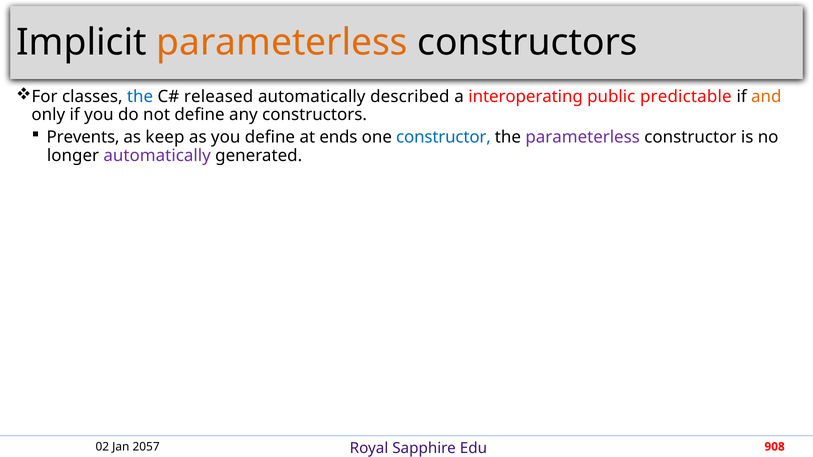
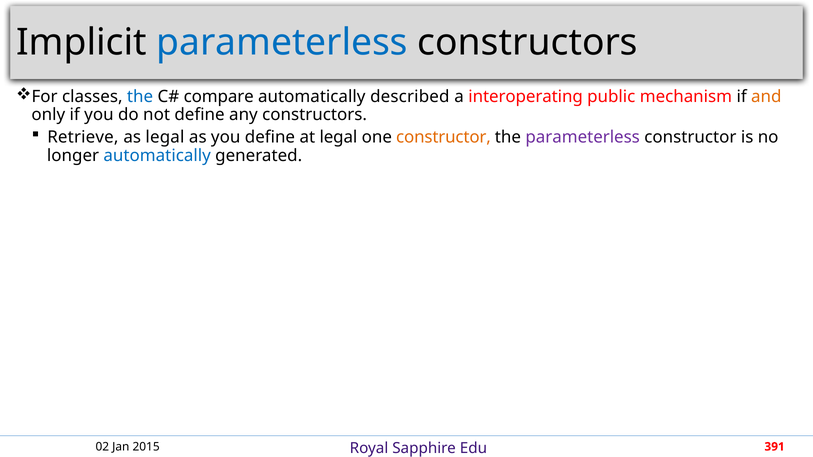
parameterless at (282, 42) colour: orange -> blue
released: released -> compare
predictable: predictable -> mechanism
Prevents: Prevents -> Retrieve
as keep: keep -> legal
at ends: ends -> legal
constructor at (443, 137) colour: blue -> orange
automatically at (157, 156) colour: purple -> blue
2057: 2057 -> 2015
908: 908 -> 391
